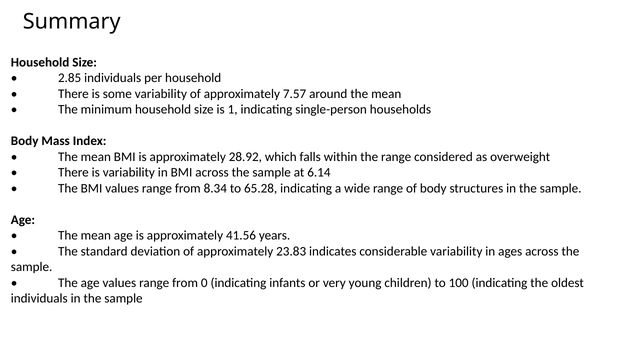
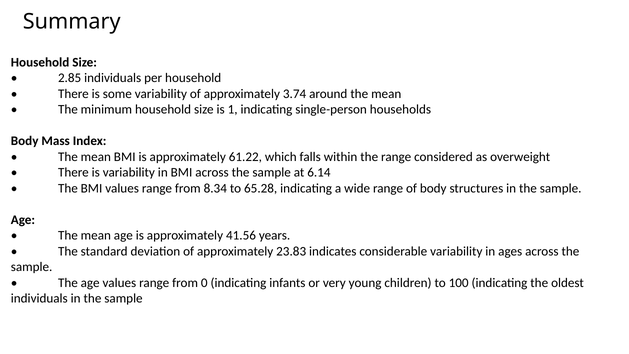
7.57: 7.57 -> 3.74
28.92: 28.92 -> 61.22
